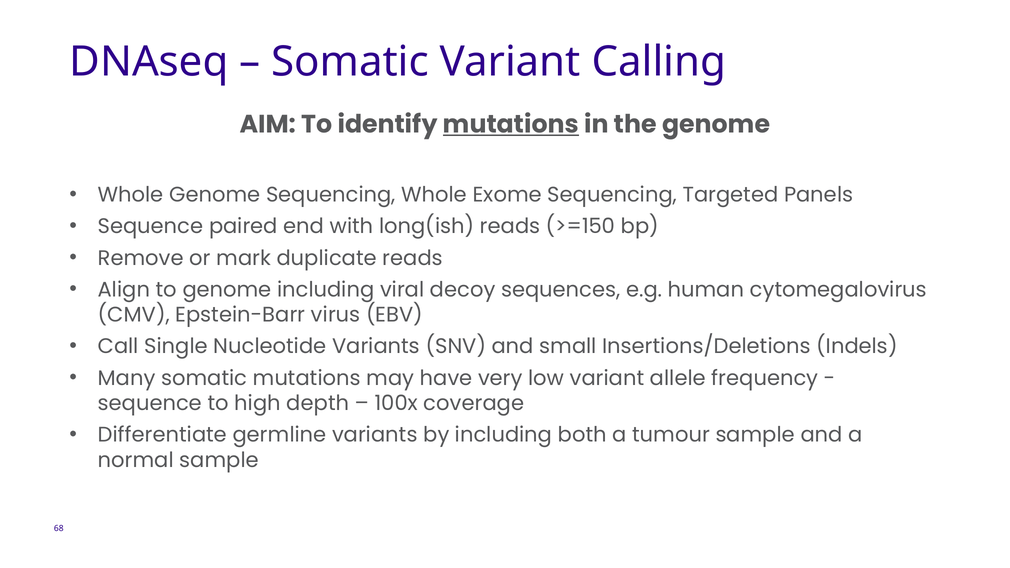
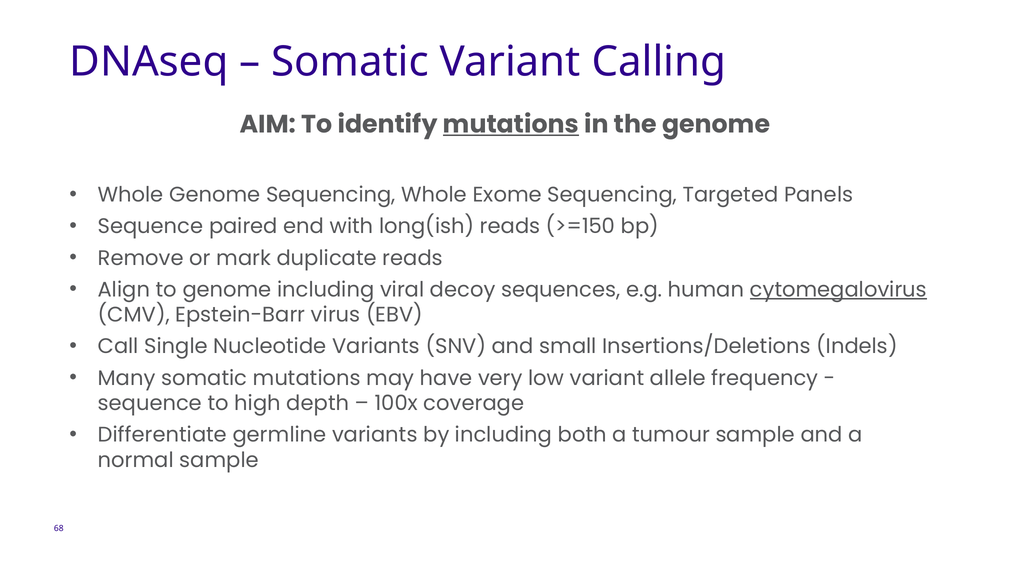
cytomegalovirus underline: none -> present
